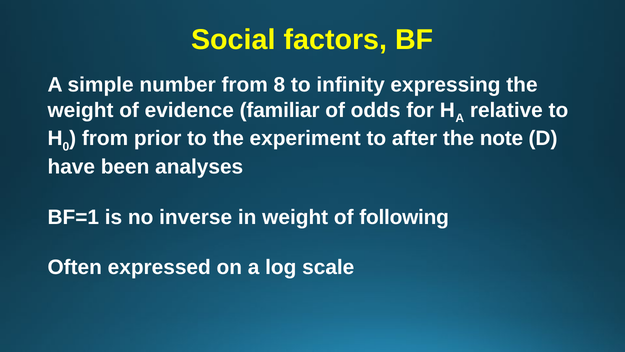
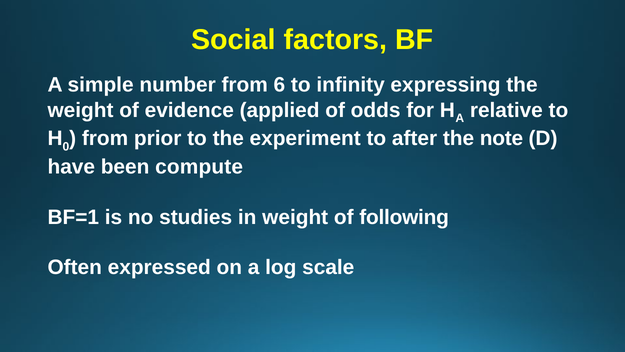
8: 8 -> 6
familiar: familiar -> applied
analyses: analyses -> compute
inverse: inverse -> studies
